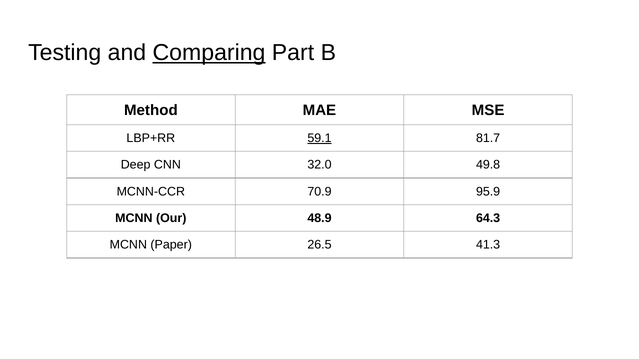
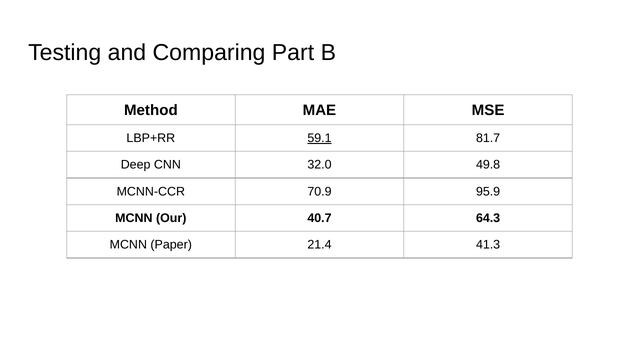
Comparing underline: present -> none
48.9: 48.9 -> 40.7
26.5: 26.5 -> 21.4
